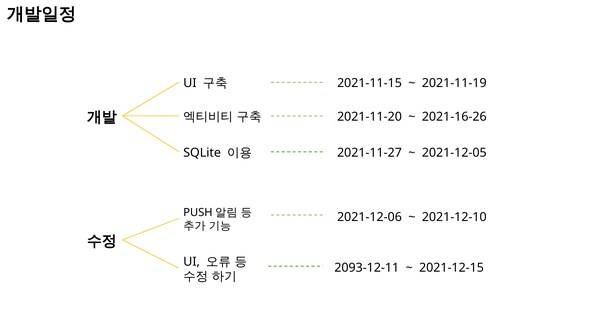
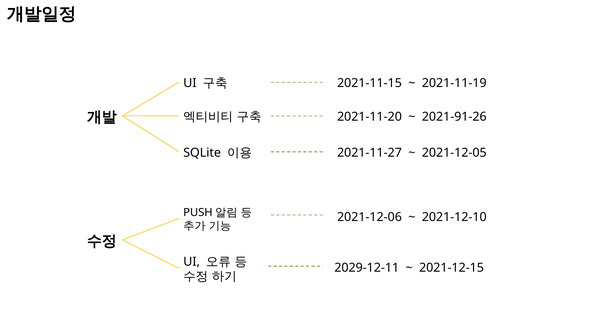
2021-16-26: 2021-16-26 -> 2021-91-26
2093-12-11: 2093-12-11 -> 2029-12-11
